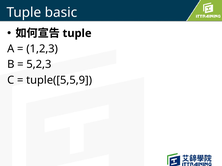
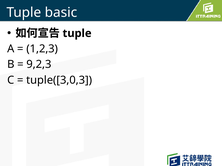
5,2,3: 5,2,3 -> 9,2,3
tuple([5,5,9: tuple([5,5,9 -> tuple([3,0,3
